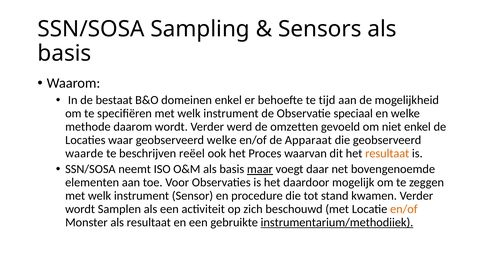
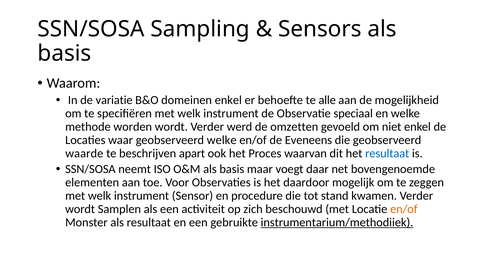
bestaat: bestaat -> variatie
tijd: tijd -> alle
daarom: daarom -> worden
Apparaat: Apparaat -> Eveneens
reëel: reëel -> apart
resultaat at (387, 153) colour: orange -> blue
maar underline: present -> none
